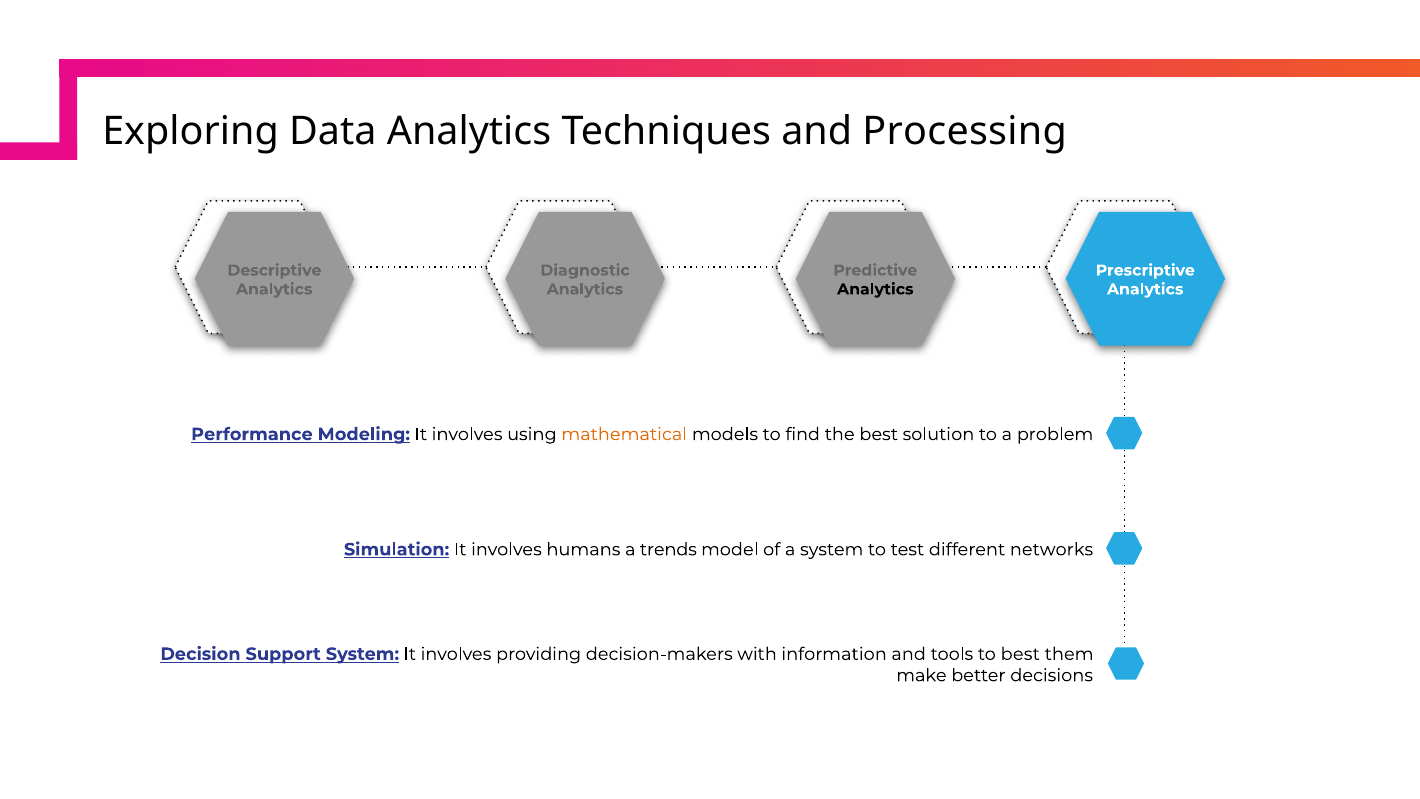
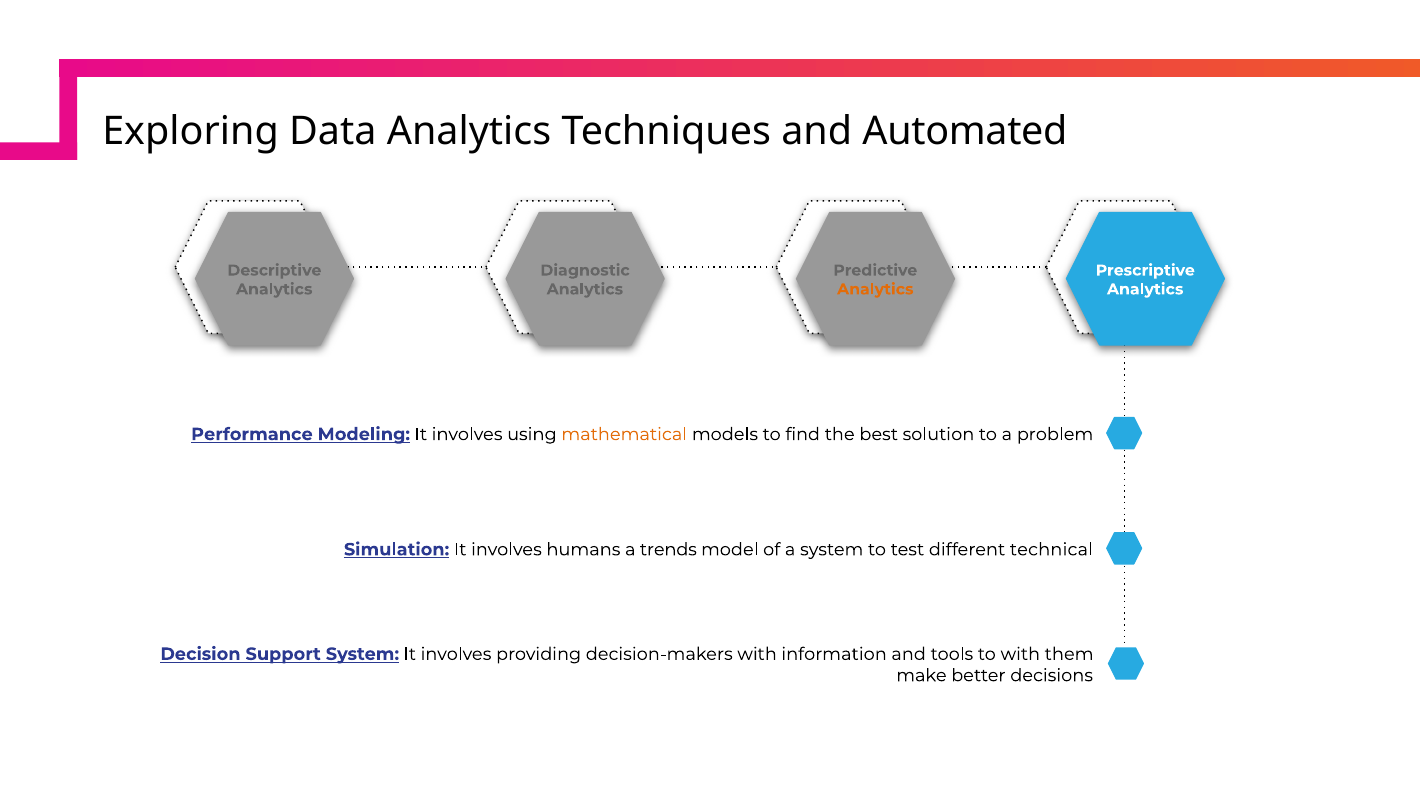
Processing: Processing -> Automated
Analytics at (875, 289) colour: black -> orange
networks: networks -> technical
to best: best -> with
